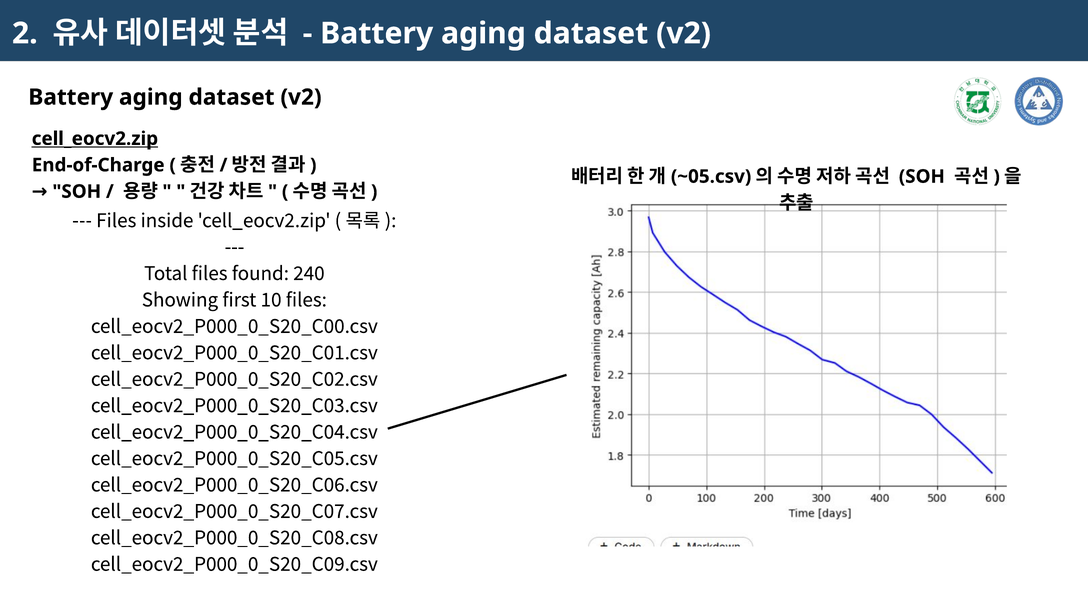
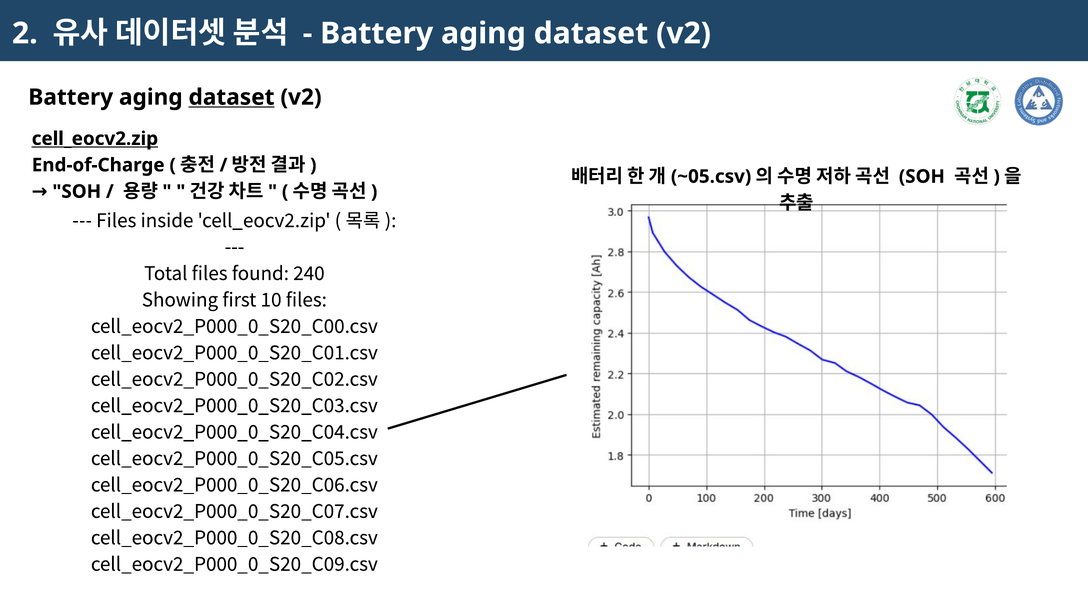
dataset at (232, 97) underline: none -> present
